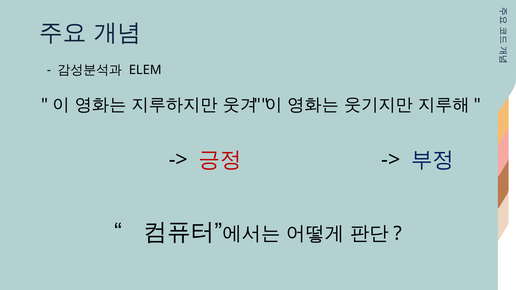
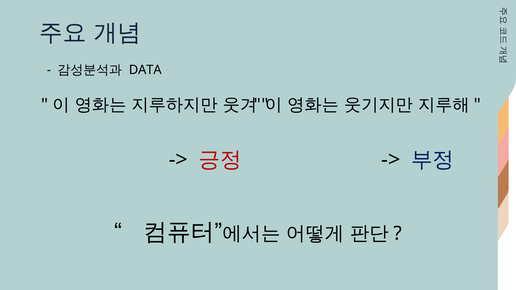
ELEM: ELEM -> DATA
